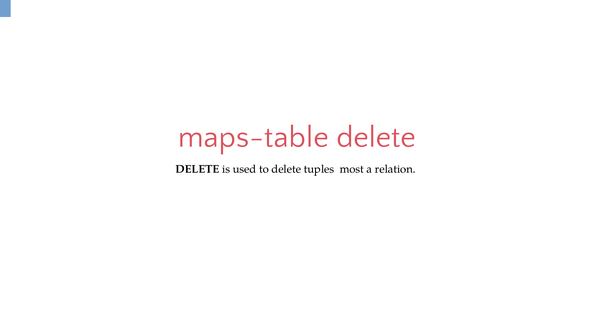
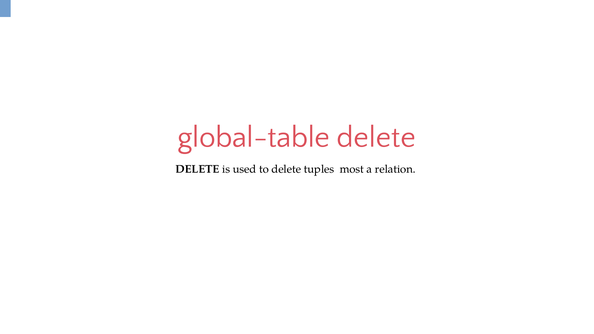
maps-table: maps-table -> global-table
